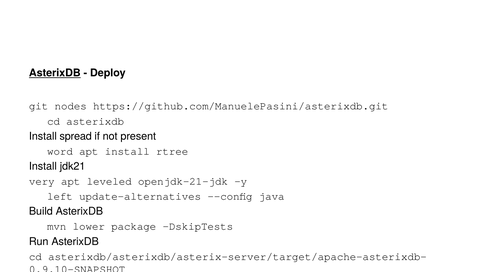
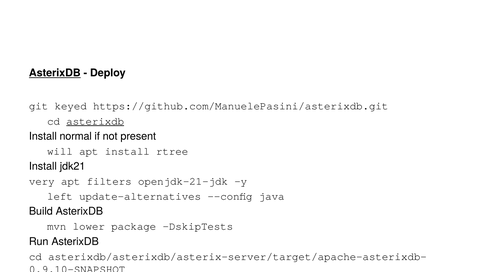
nodes: nodes -> keyed
asterixdb at (95, 121) underline: none -> present
spread: spread -> normal
word: word -> will
leveled: leveled -> filters
